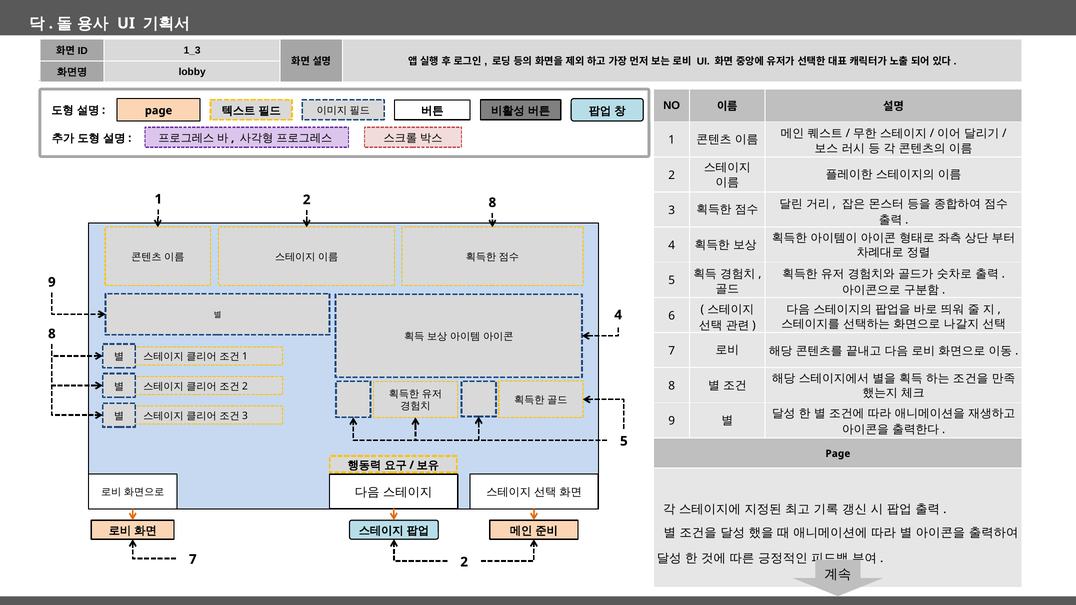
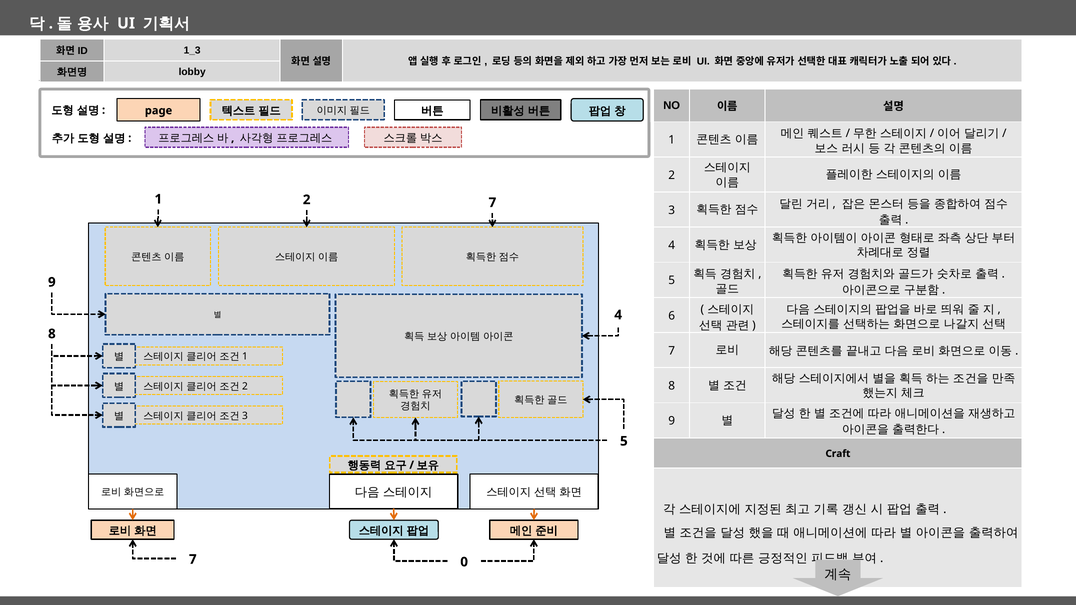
2 8: 8 -> 7
Page at (838, 454): Page -> Craft
7 2: 2 -> 0
